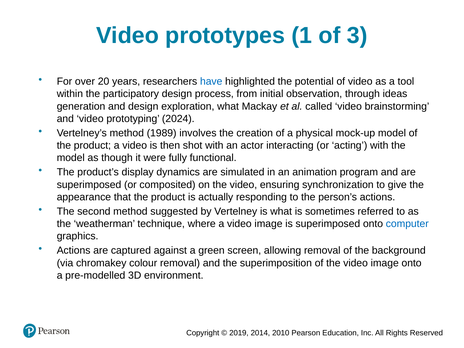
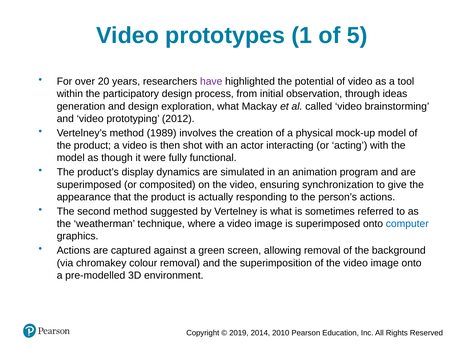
3: 3 -> 5
have colour: blue -> purple
2024: 2024 -> 2012
